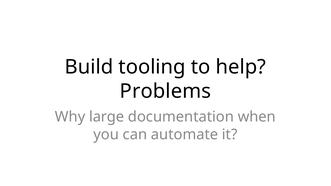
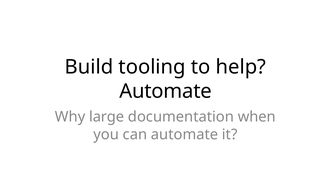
Problems at (165, 91): Problems -> Automate
